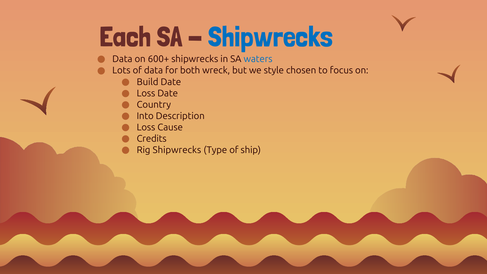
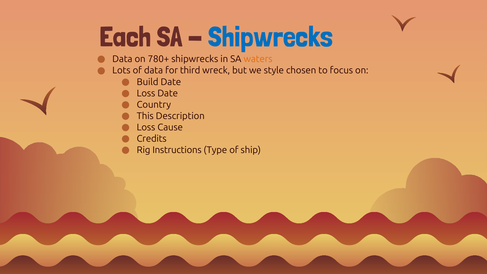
600+: 600+ -> 780+
waters colour: blue -> orange
both: both -> third
Into: Into -> This
Rig Shipwrecks: Shipwrecks -> Instructions
